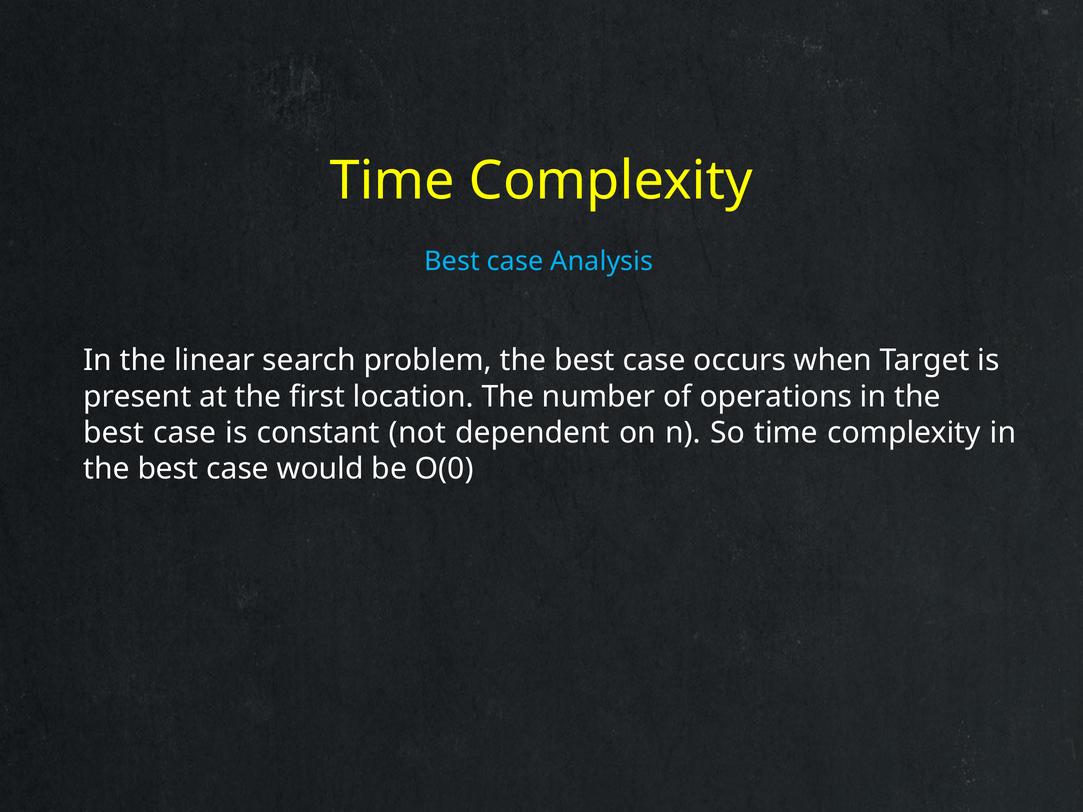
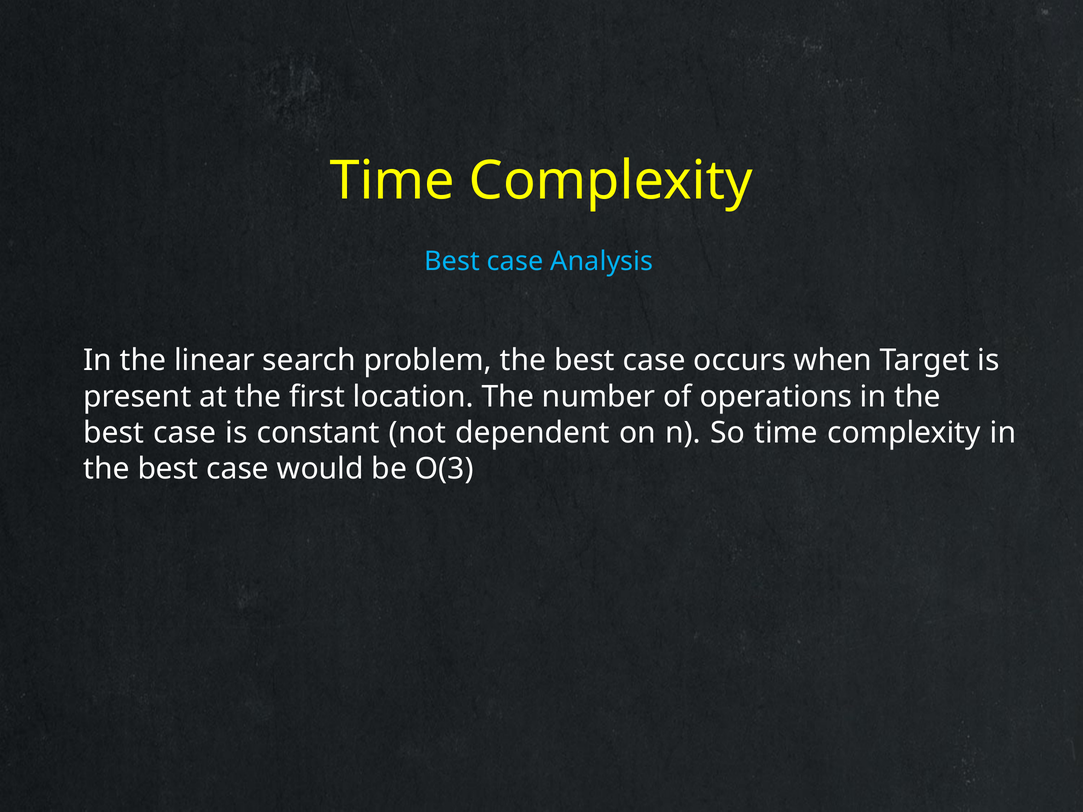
O(0: O(0 -> O(3
